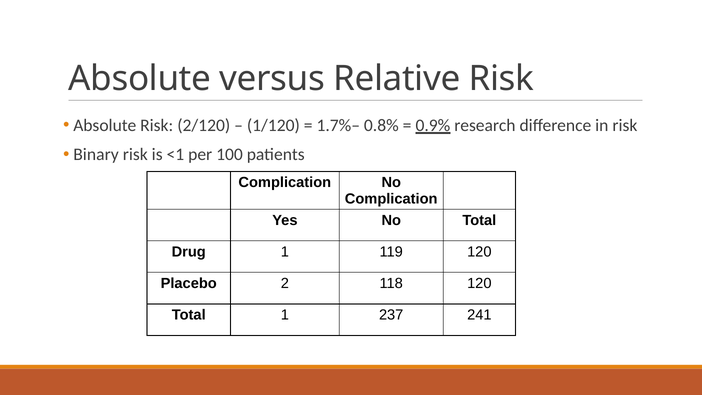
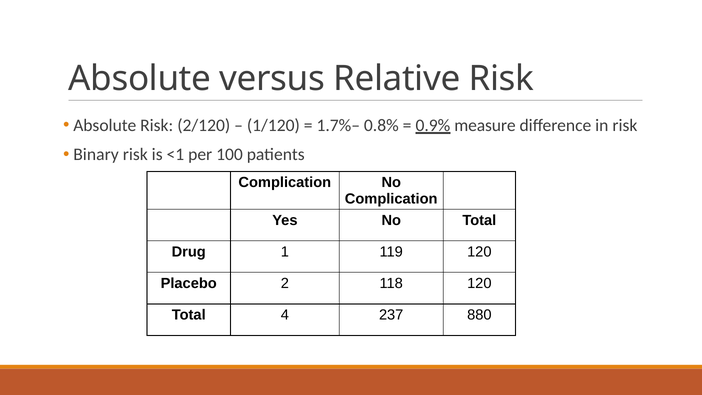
research: research -> measure
Total 1: 1 -> 4
241: 241 -> 880
